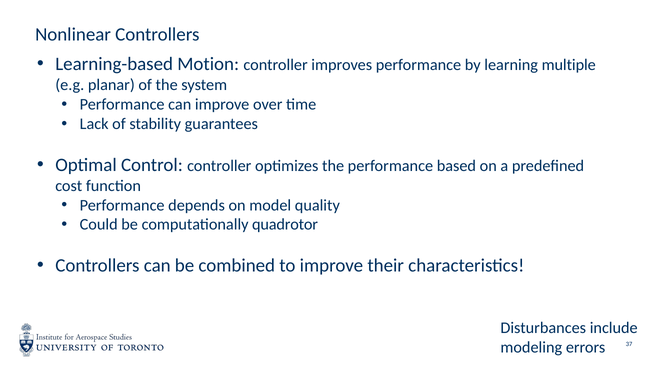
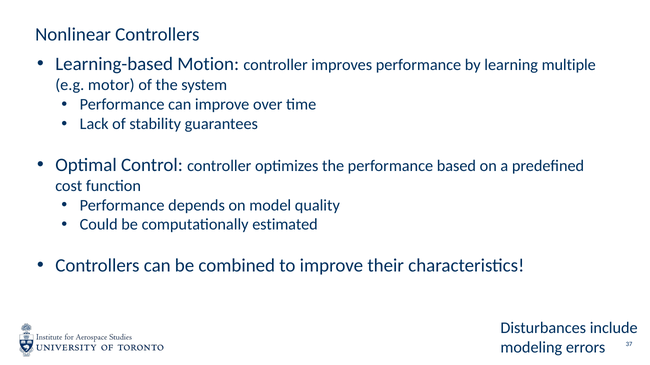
planar: planar -> motor
quadrotor: quadrotor -> estimated
